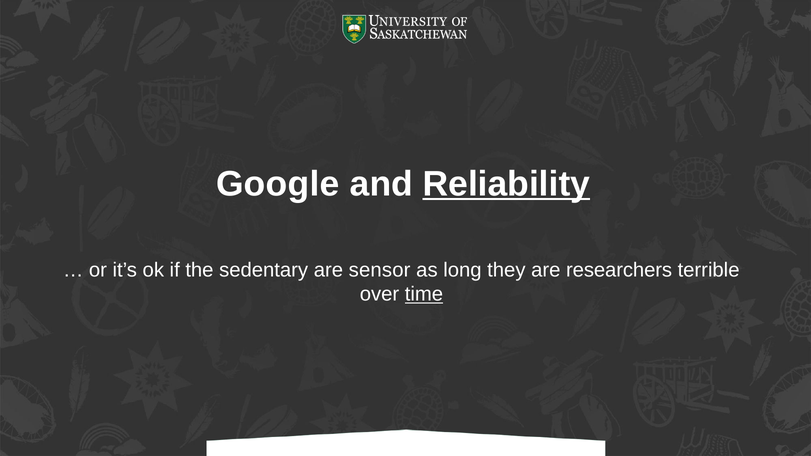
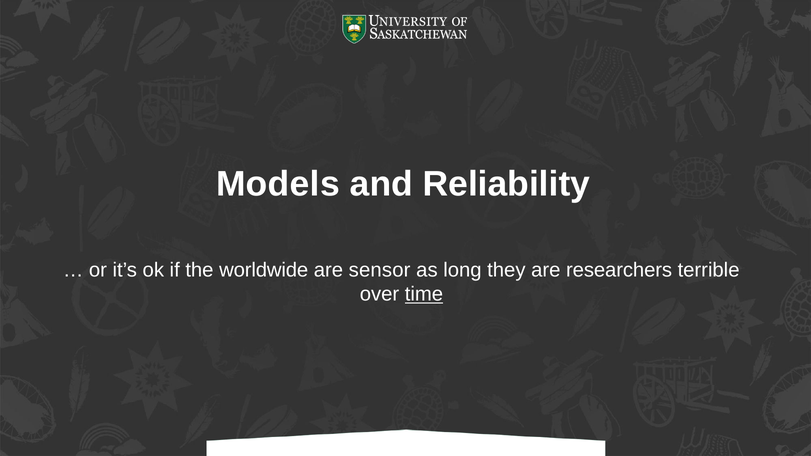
Google: Google -> Models
Reliability underline: present -> none
sedentary: sedentary -> worldwide
